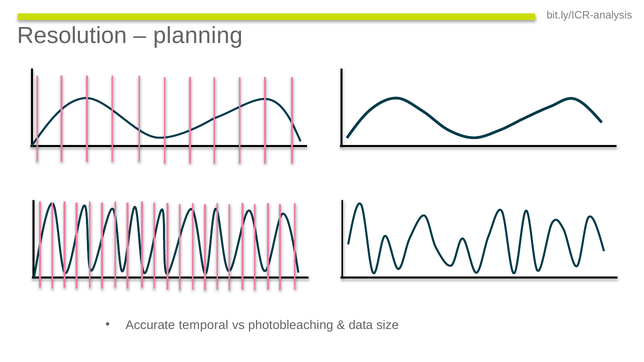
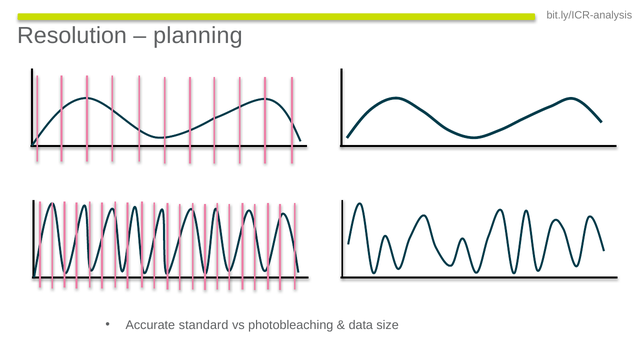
temporal: temporal -> standard
